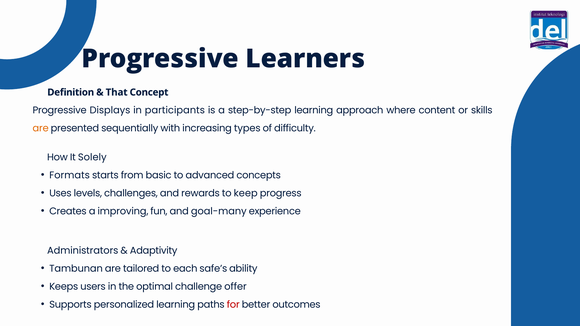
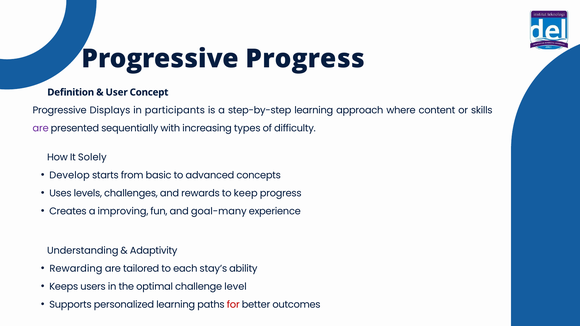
Progressive Learners: Learners -> Progress
That: That -> User
are at (41, 128) colour: orange -> purple
Formats: Formats -> Develop
Administrators: Administrators -> Understanding
Tambunan: Tambunan -> Rewarding
safe’s: safe’s -> stay’s
offer: offer -> level
